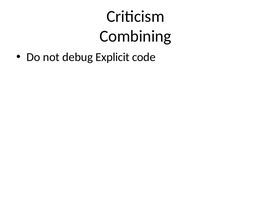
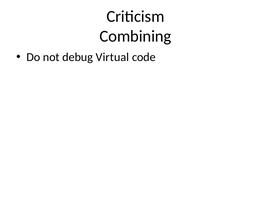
Explicit: Explicit -> Virtual
